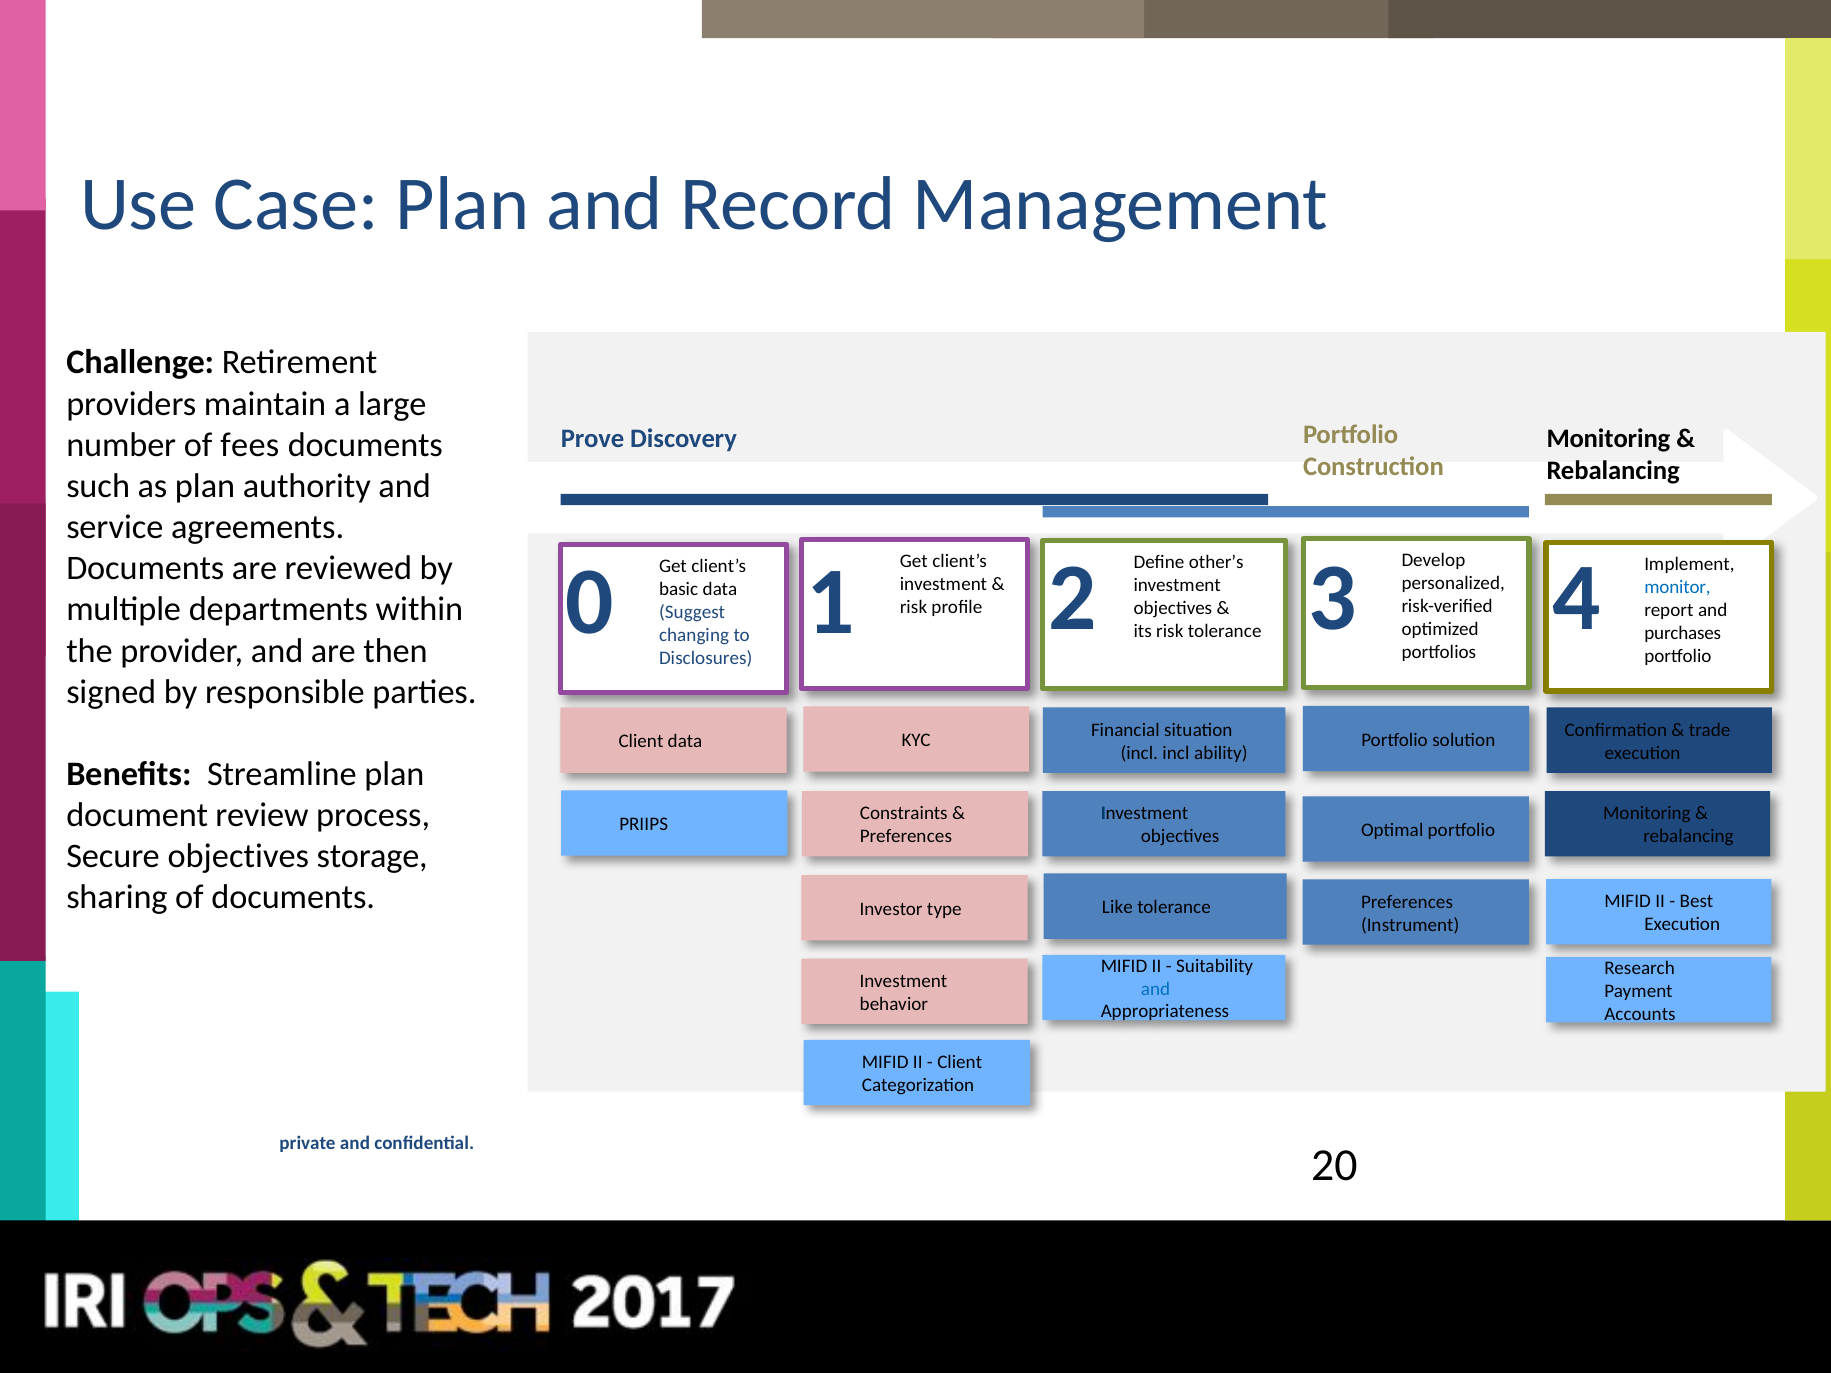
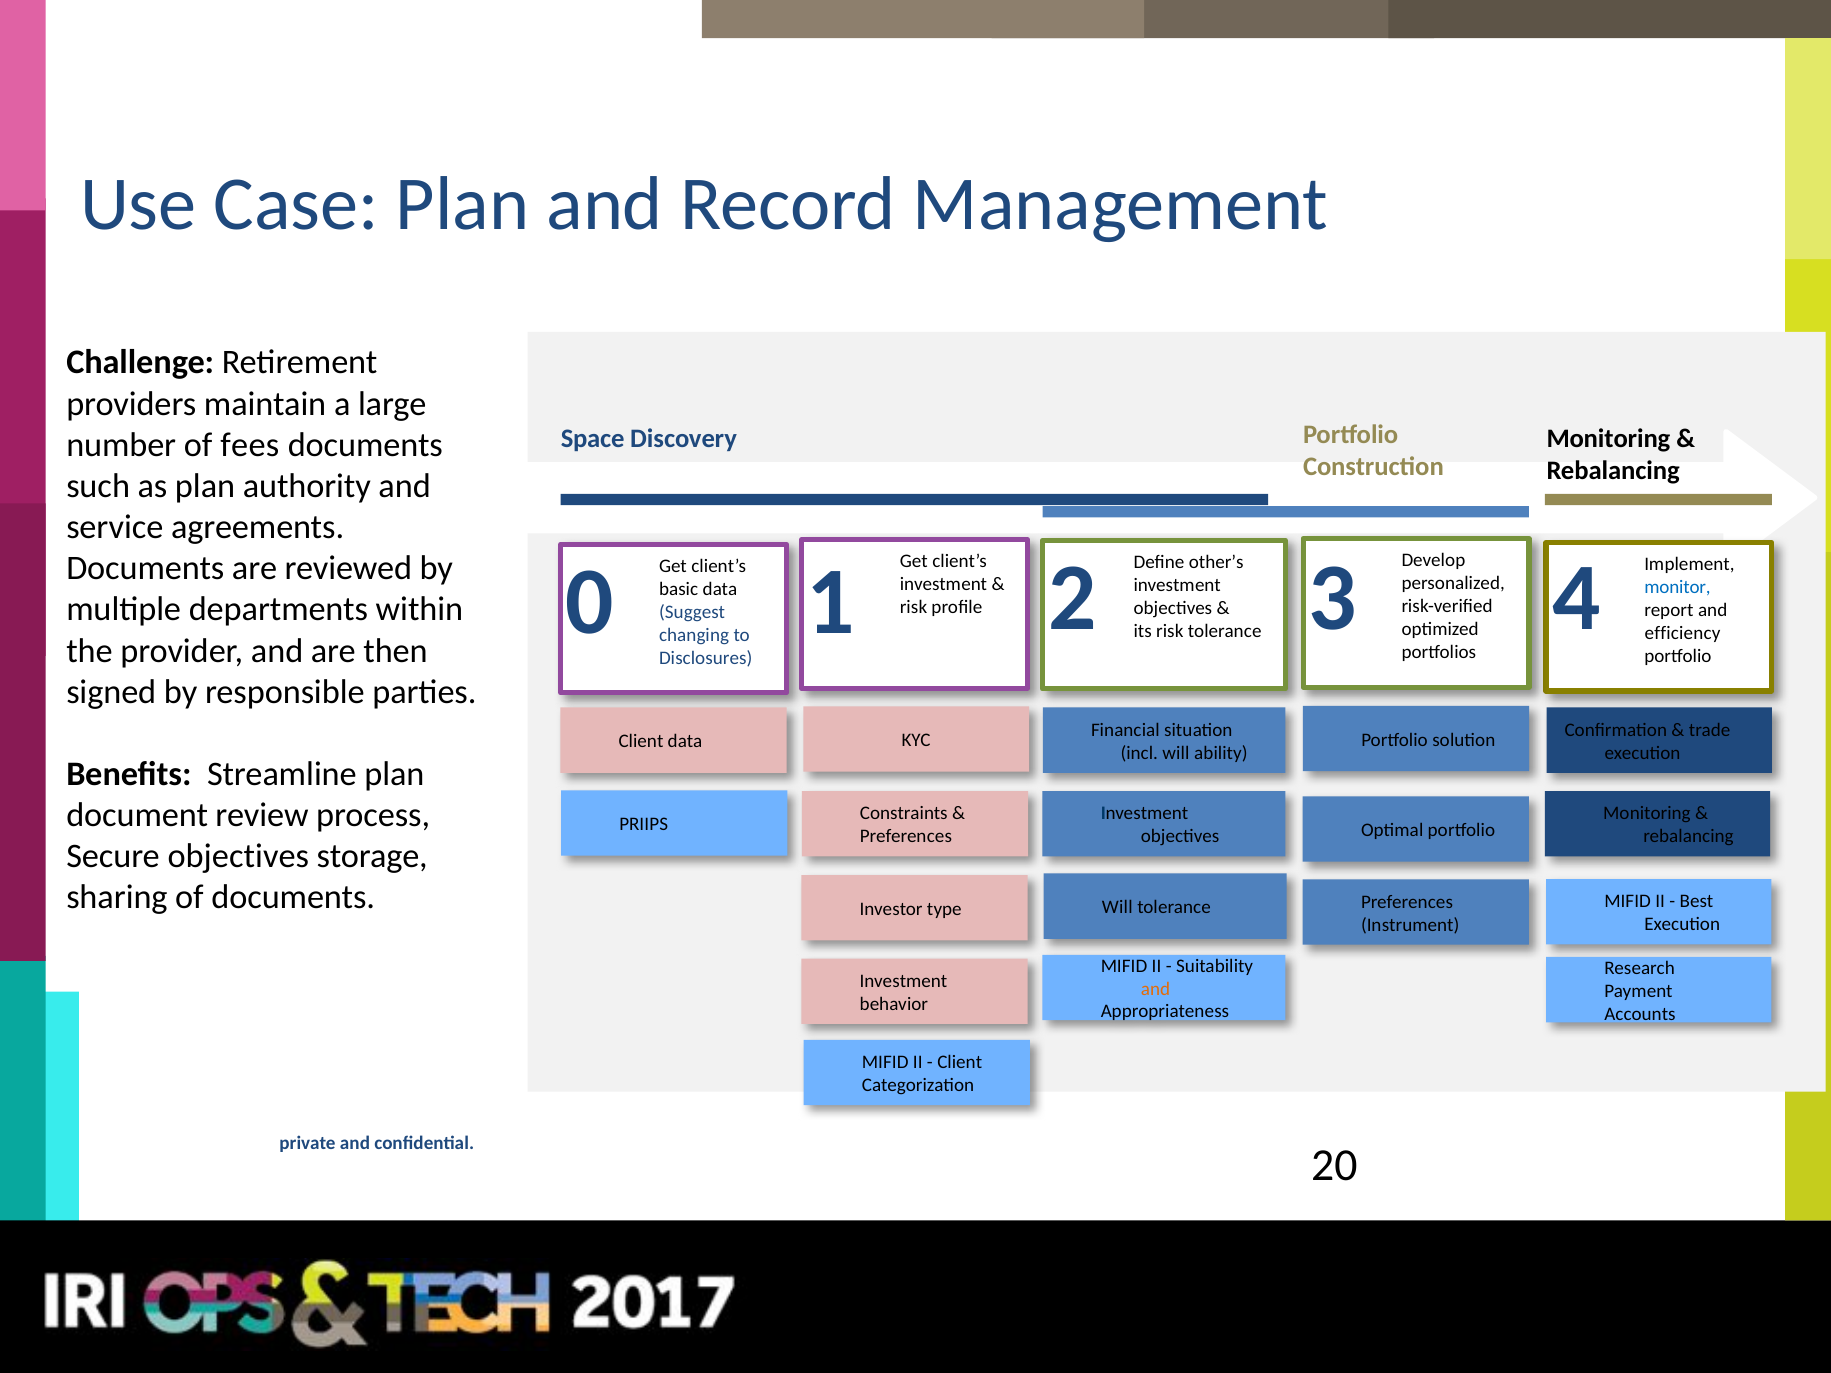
Prove: Prove -> Space
purchases: purchases -> efficiency
incl incl: incl -> will
Like at (1117, 908): Like -> Will
and at (1155, 989) colour: blue -> orange
